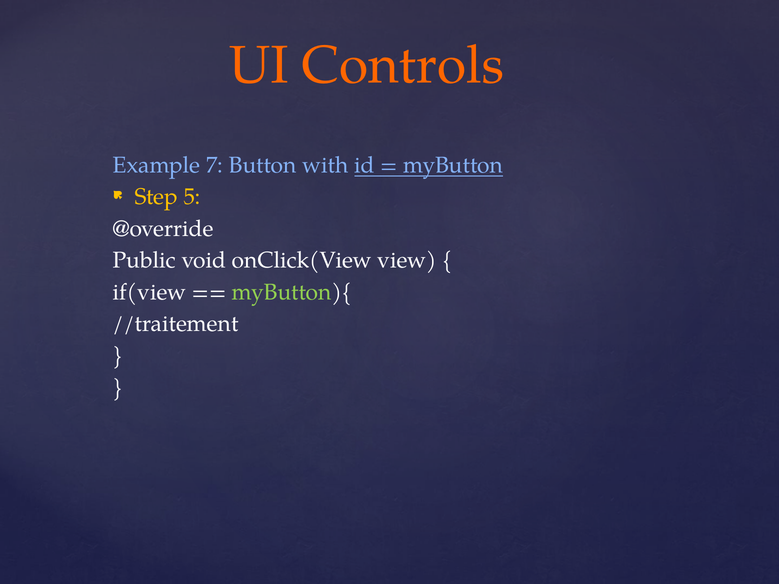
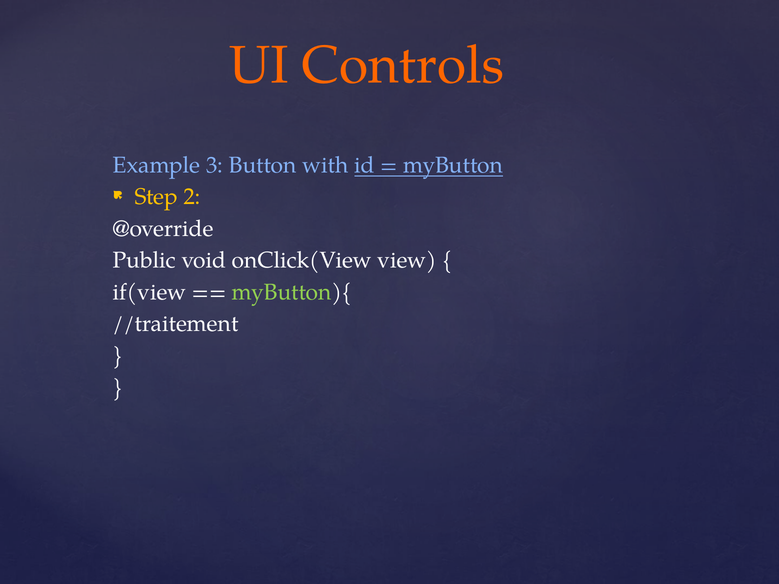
7: 7 -> 3
5: 5 -> 2
